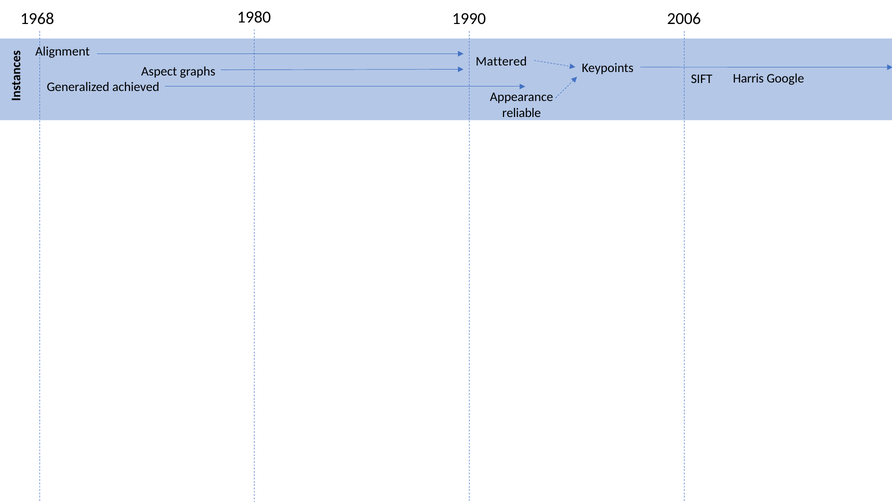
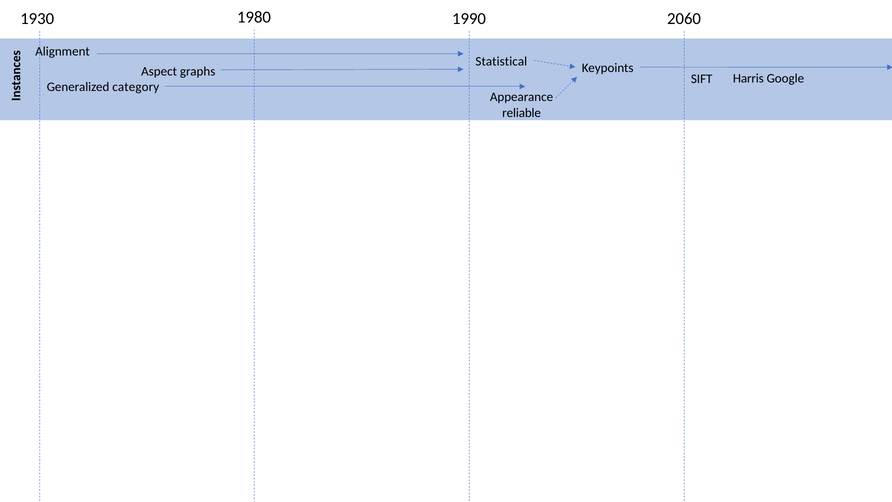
1968: 1968 -> 1930
2006: 2006 -> 2060
Mattered: Mattered -> Statistical
achieved: achieved -> category
